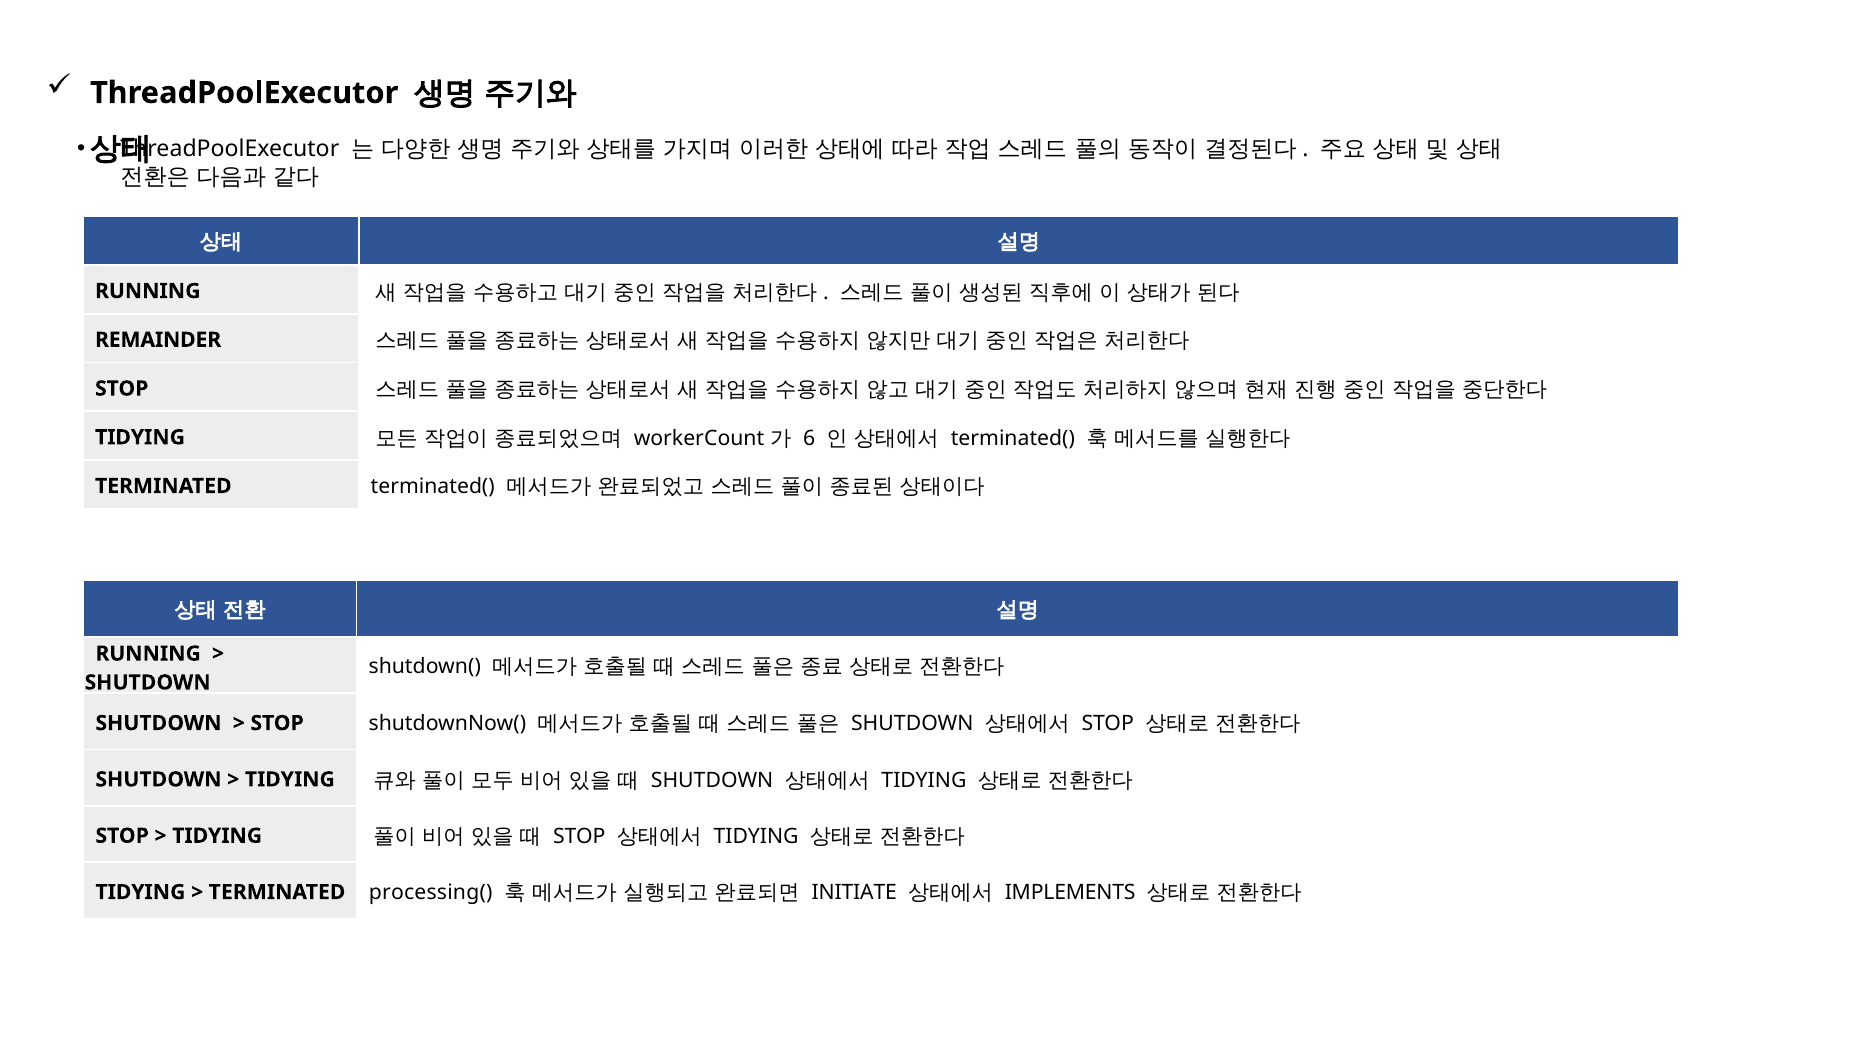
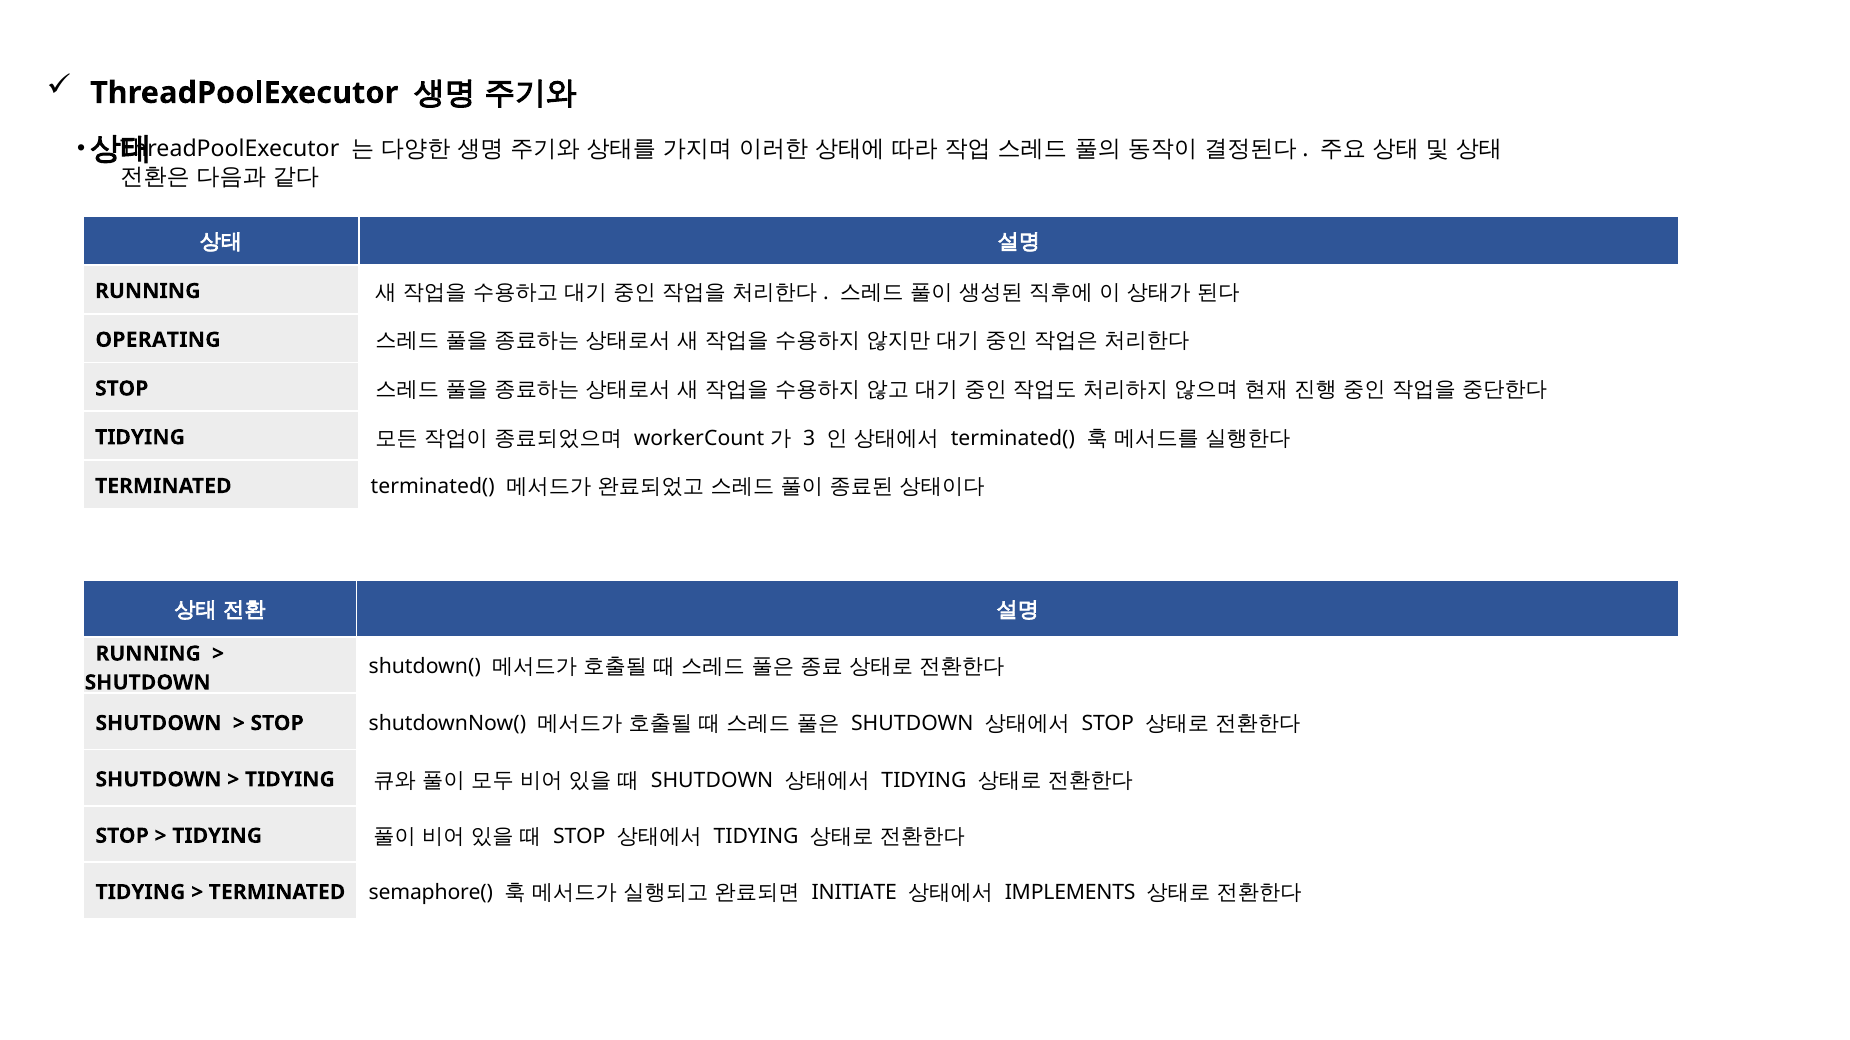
REMAINDER: REMAINDER -> OPERATING
6: 6 -> 3
processing(: processing( -> semaphore(
